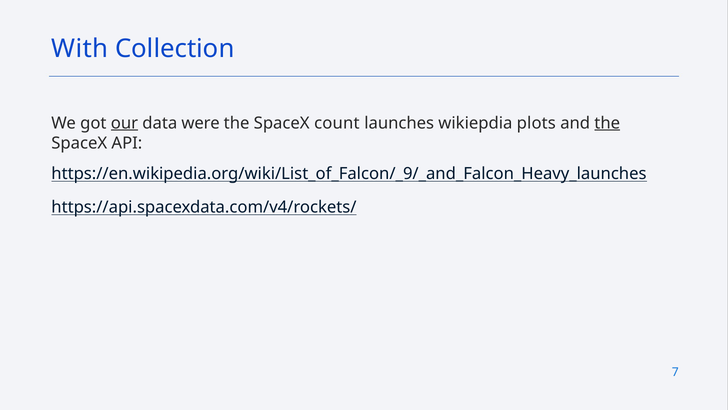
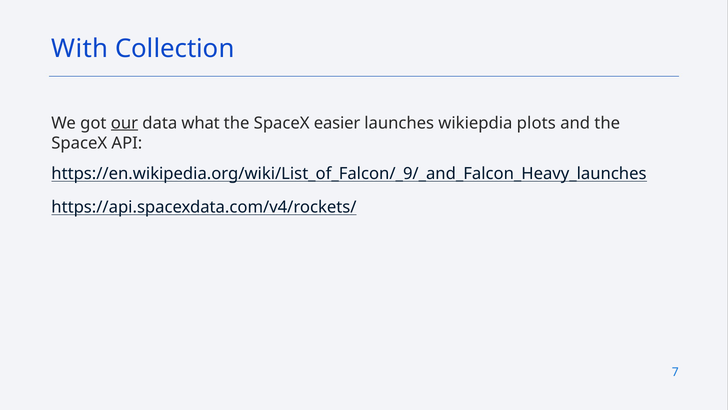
were: were -> what
count: count -> easier
the at (607, 123) underline: present -> none
